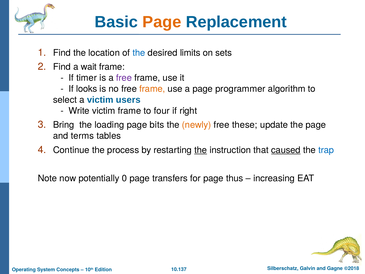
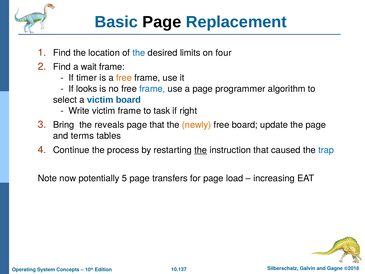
Page at (162, 22) colour: orange -> black
sets: sets -> four
free at (124, 78) colour: purple -> orange
frame at (152, 89) colour: orange -> blue
victim users: users -> board
four: four -> task
loading: loading -> reveals
page bits: bits -> that
free these: these -> board
caused underline: present -> none
0: 0 -> 5
thus: thus -> load
